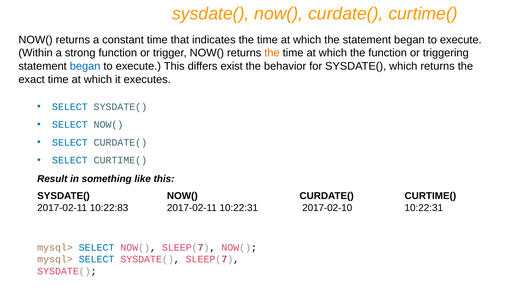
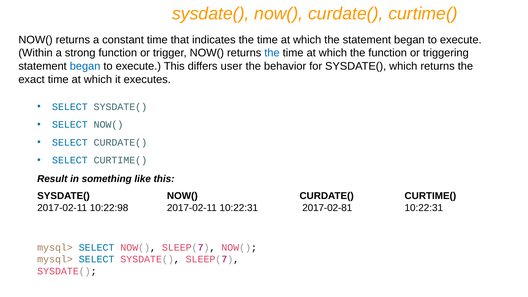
the at (272, 53) colour: orange -> blue
exist: exist -> user
10:22:83: 10:22:83 -> 10:22:98
2017-02-10: 2017-02-10 -> 2017-02-81
